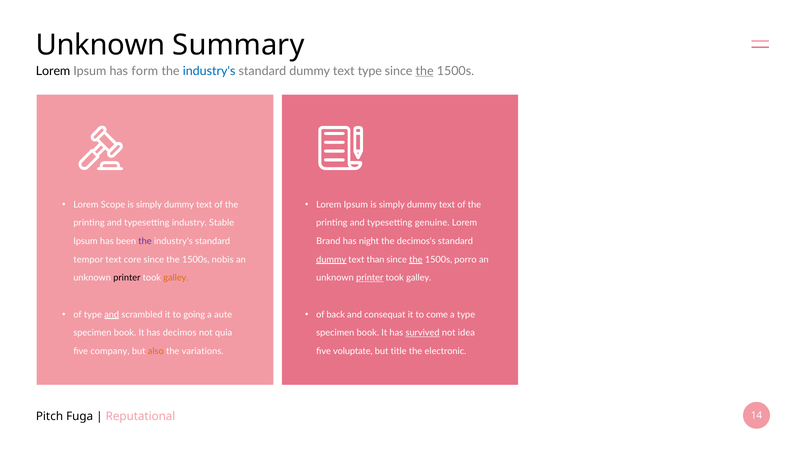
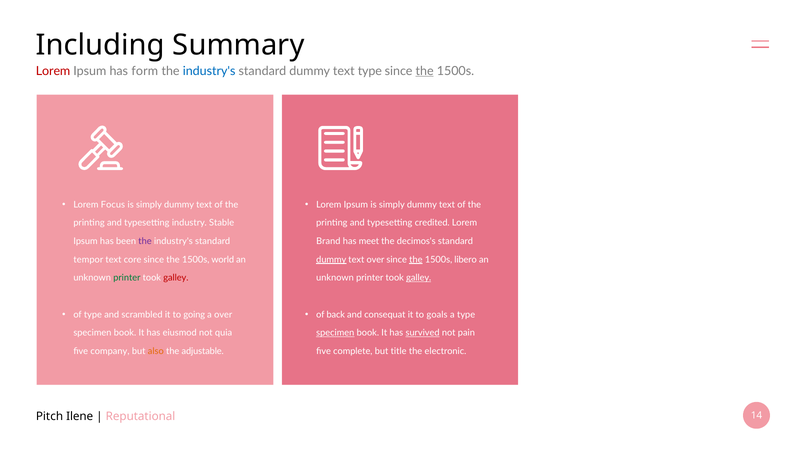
Unknown at (101, 45): Unknown -> Including
Lorem at (53, 71) colour: black -> red
Scope: Scope -> Focus
genuine: genuine -> credited
night: night -> meet
nobis: nobis -> world
text than: than -> over
porro: porro -> libero
printer at (127, 278) colour: black -> green
galley at (176, 278) colour: orange -> red
printer at (370, 278) underline: present -> none
galley at (419, 278) underline: none -> present
and at (112, 315) underline: present -> none
a aute: aute -> over
come: come -> goals
decimos: decimos -> eiusmod
specimen at (335, 333) underline: none -> present
idea: idea -> pain
variations: variations -> adjustable
voluptate: voluptate -> complete
Fuga: Fuga -> Ilene
